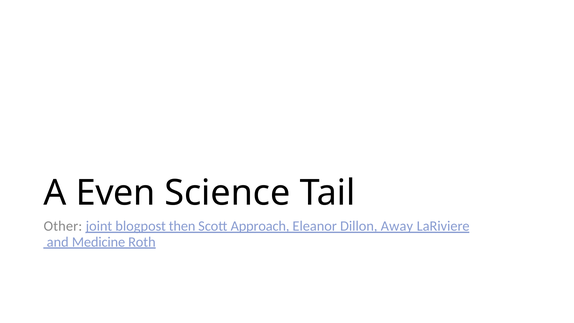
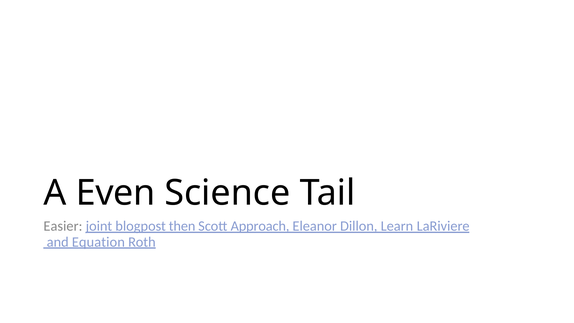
Other: Other -> Easier
Away: Away -> Learn
Medicine: Medicine -> Equation
